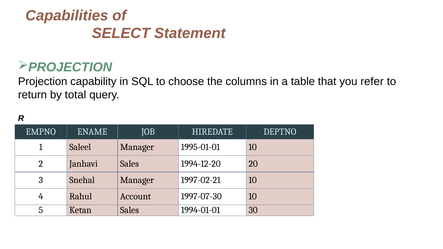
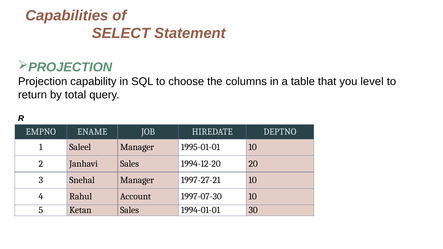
refer: refer -> level
1997-02-21: 1997-02-21 -> 1997-27-21
